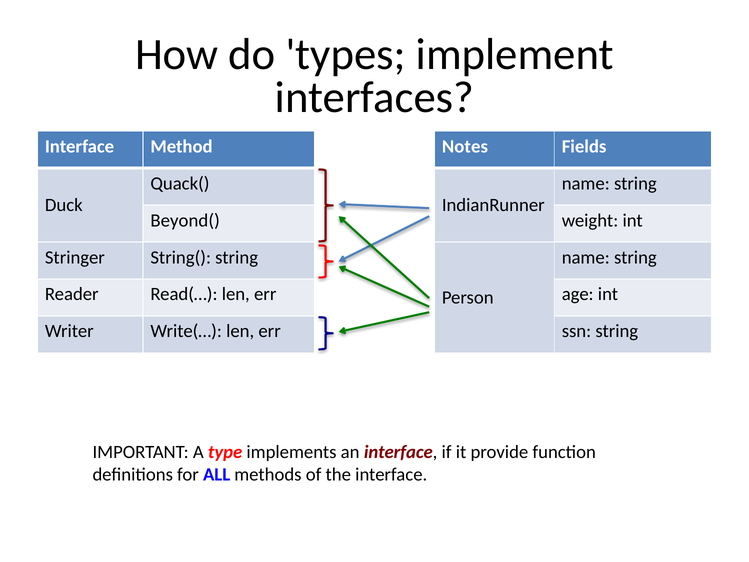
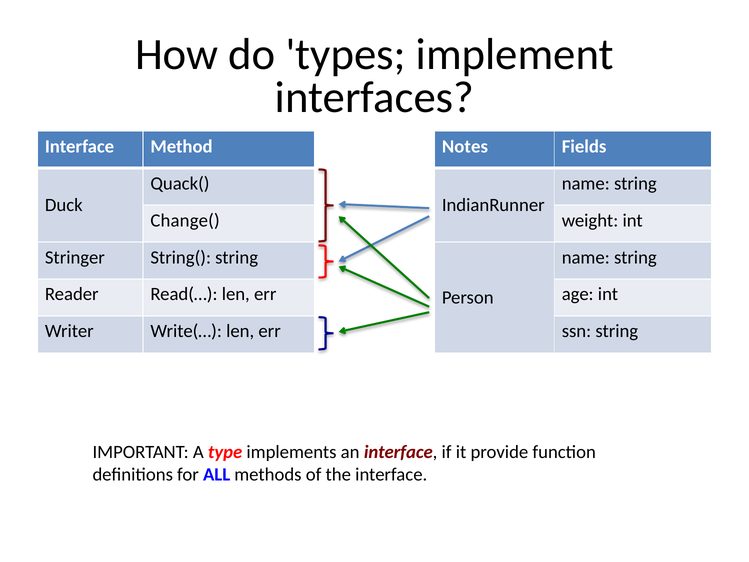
Beyond(: Beyond( -> Change(
